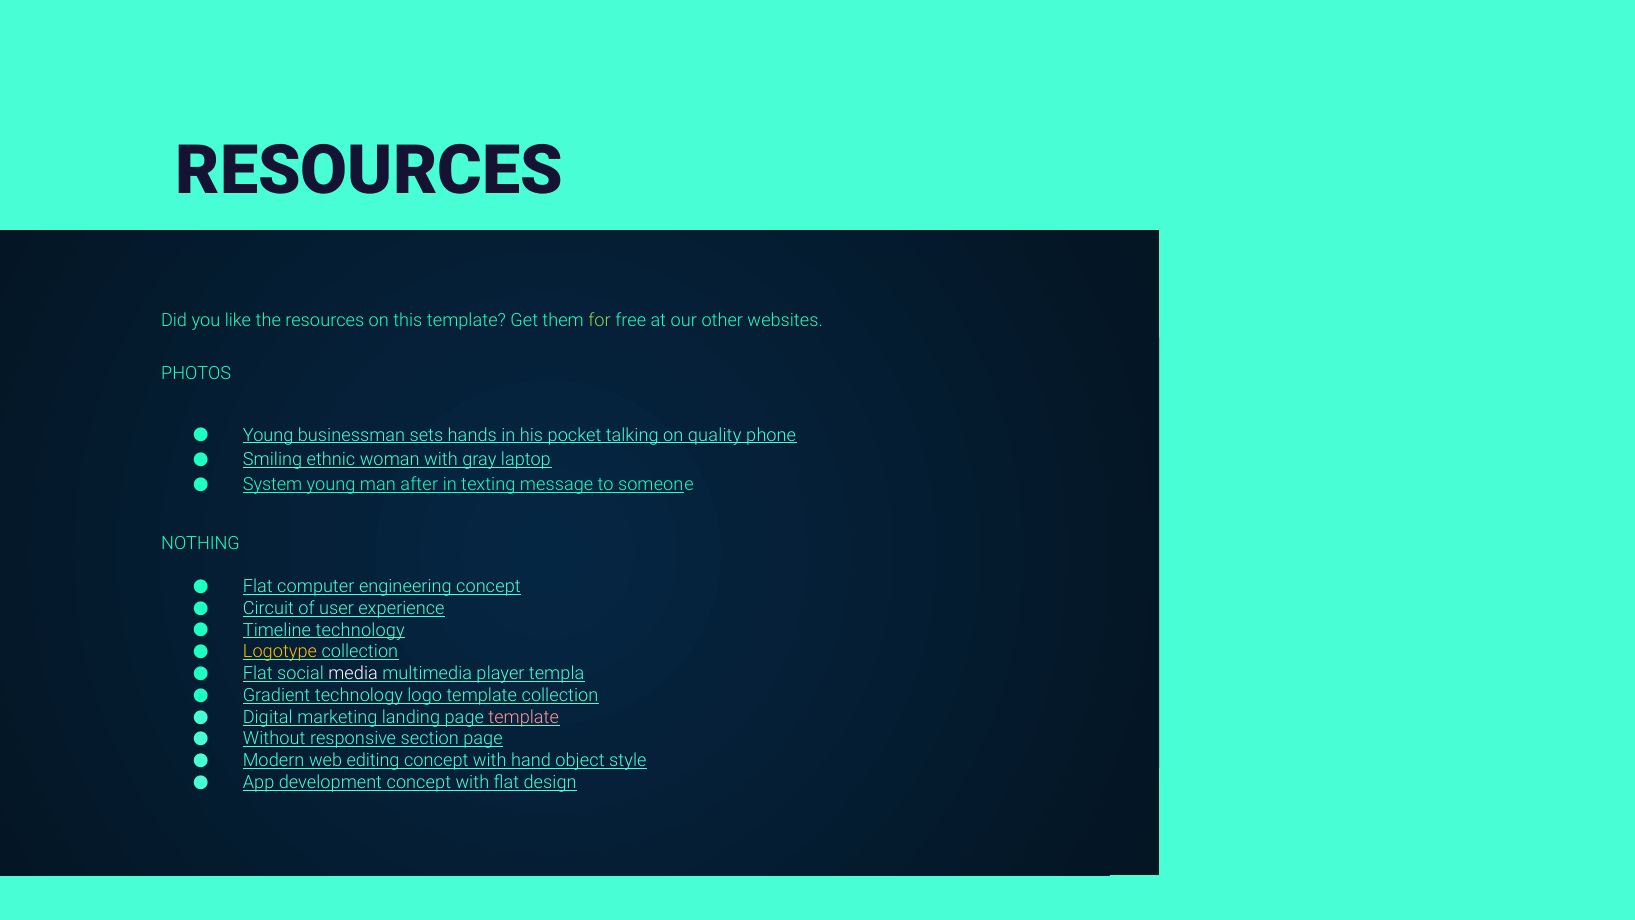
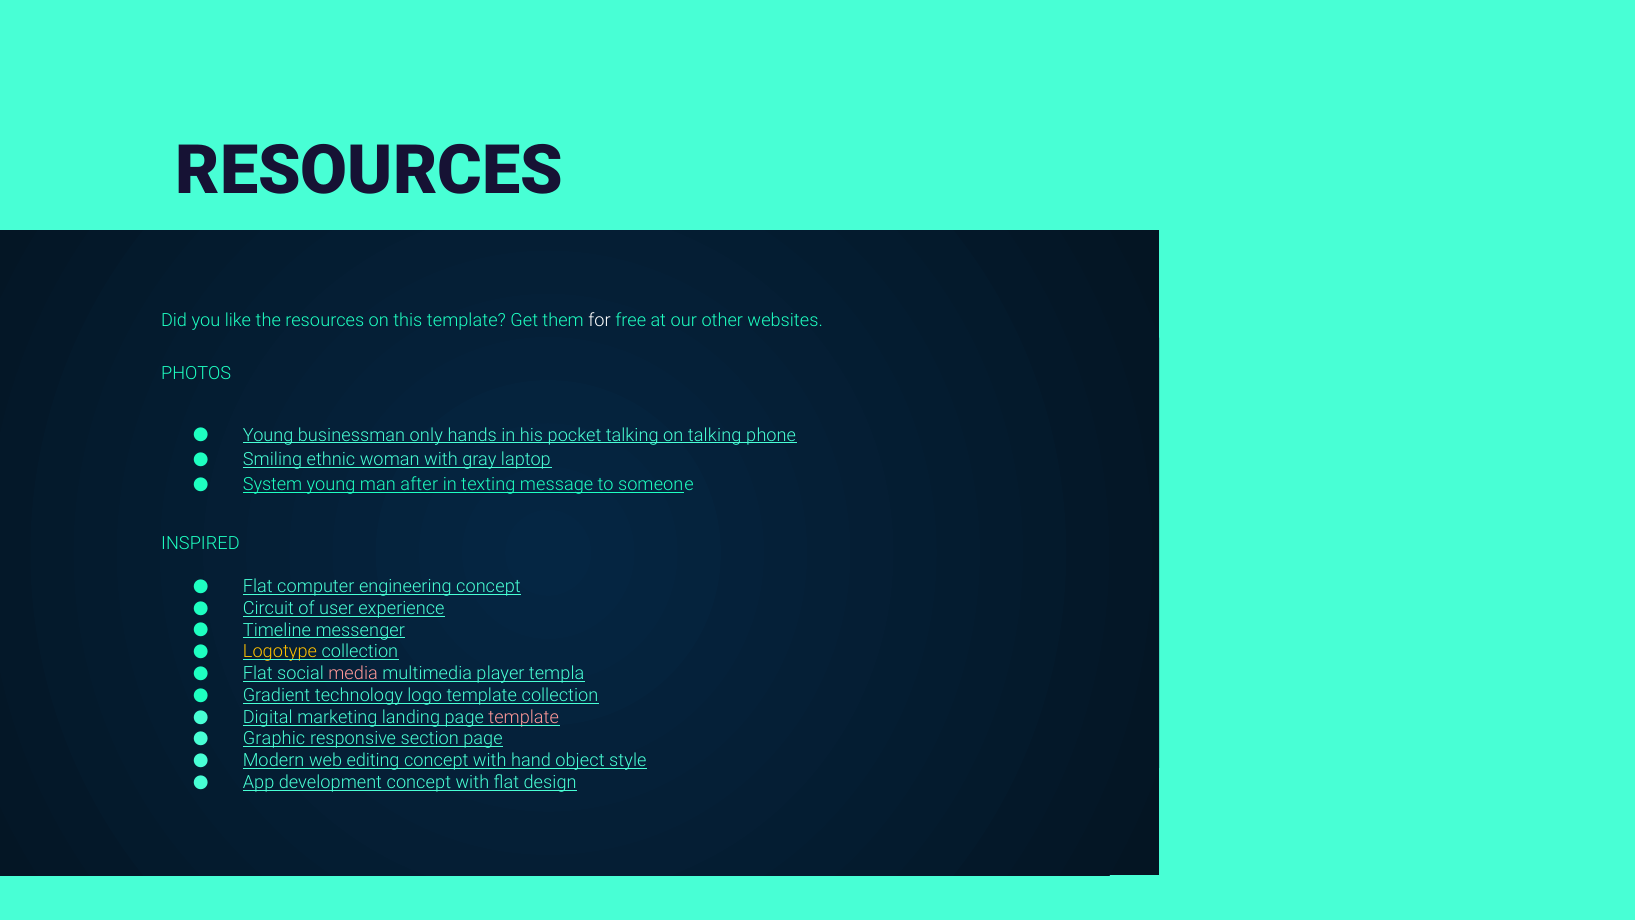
for colour: light green -> white
sets: sets -> only
on quality: quality -> talking
NOTHING: NOTHING -> INSPIRED
Timeline technology: technology -> messenger
media colour: white -> pink
Without: Without -> Graphic
